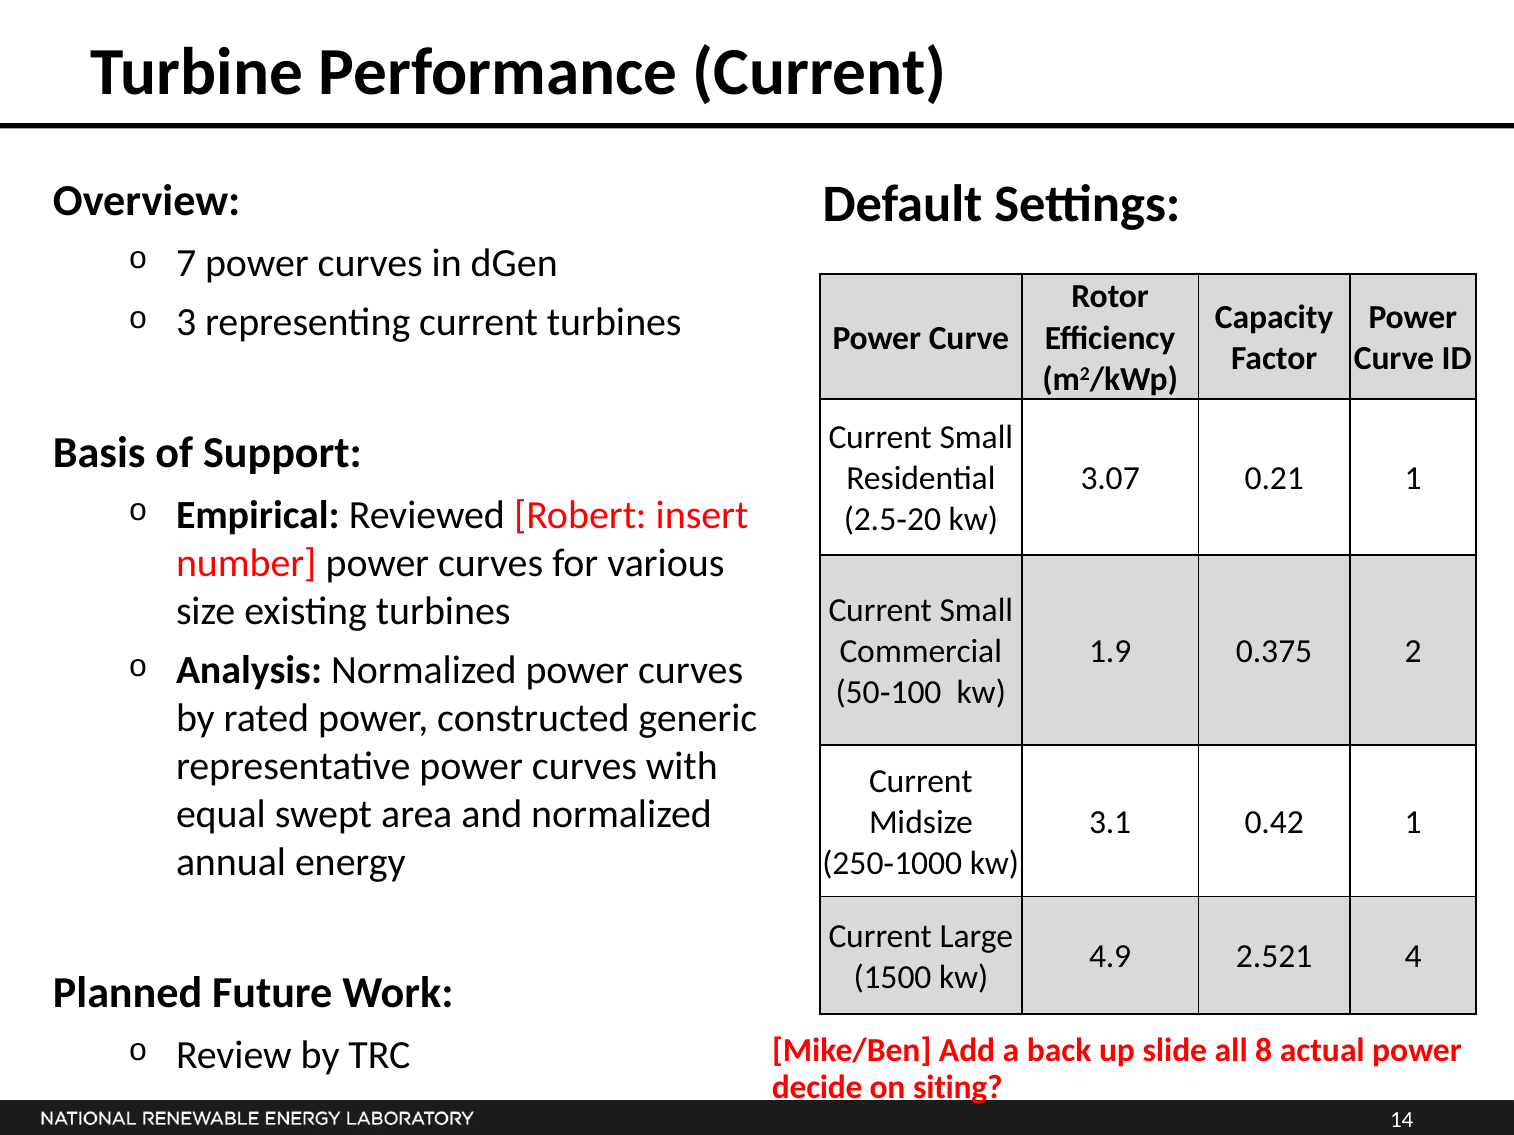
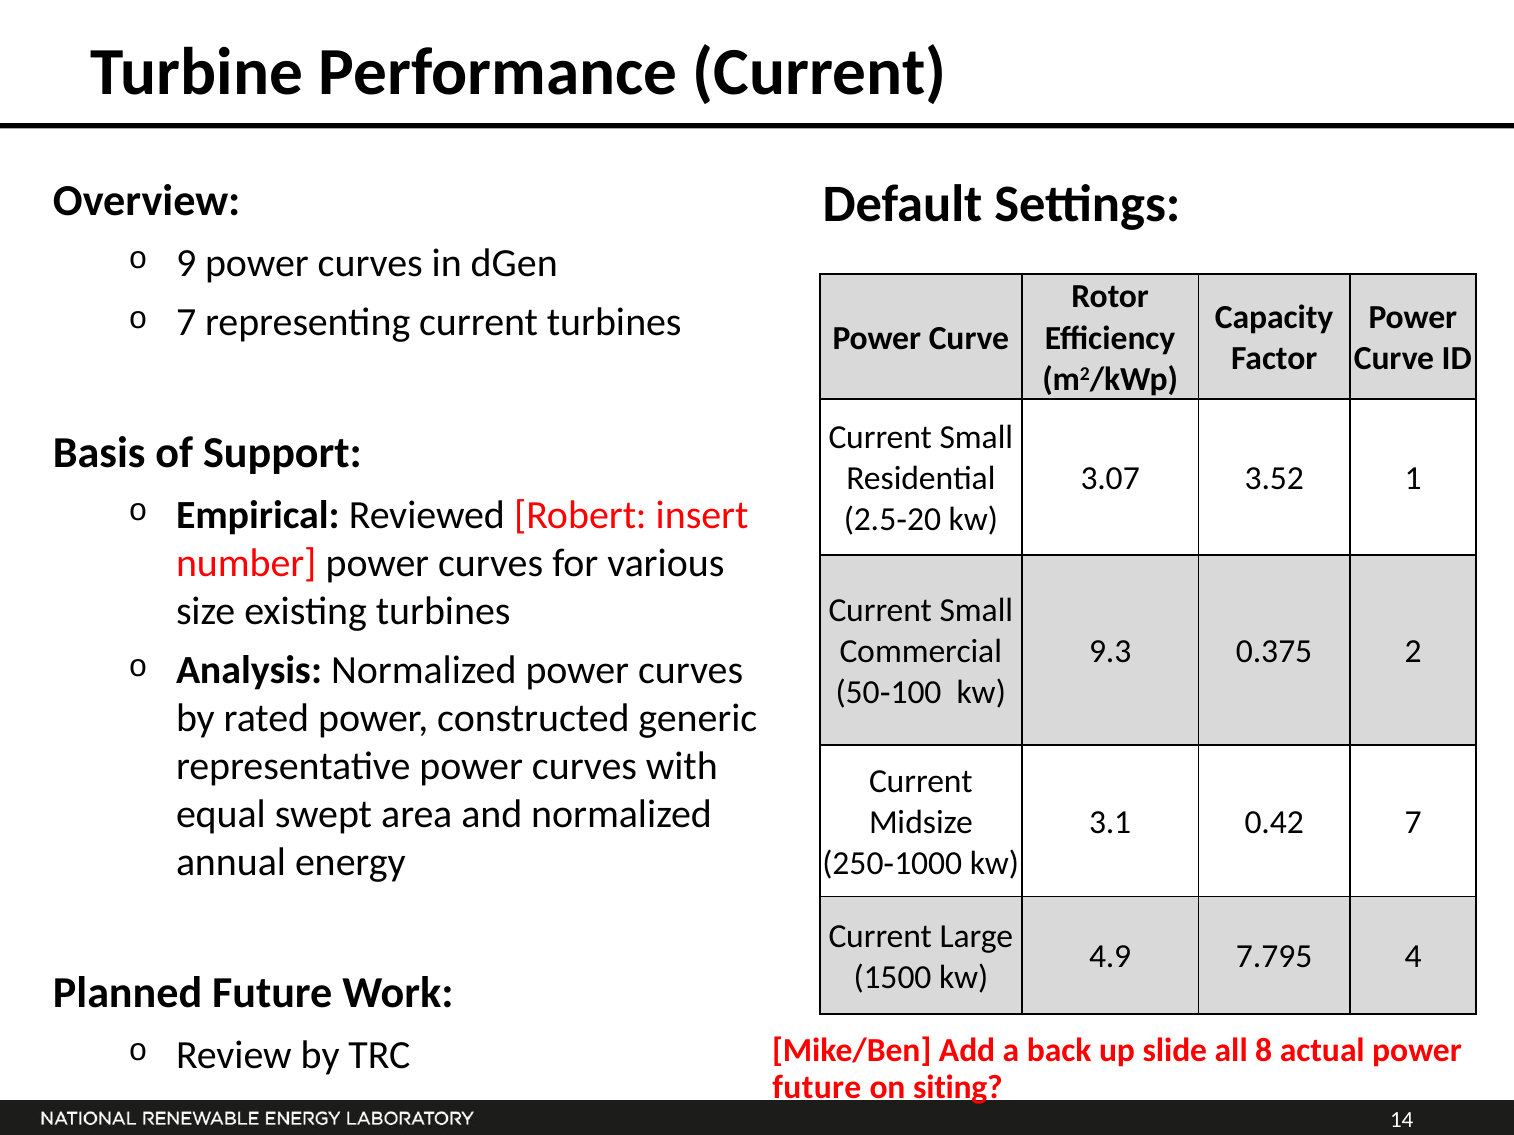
7: 7 -> 9
3 at (186, 323): 3 -> 7
0.21: 0.21 -> 3.52
1.9: 1.9 -> 9.3
0.42 1: 1 -> 7
2.521: 2.521 -> 7.795
decide at (817, 1087): decide -> future
